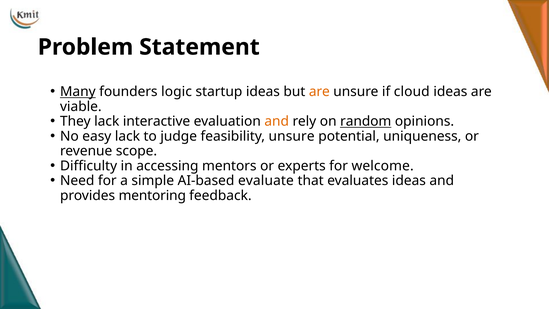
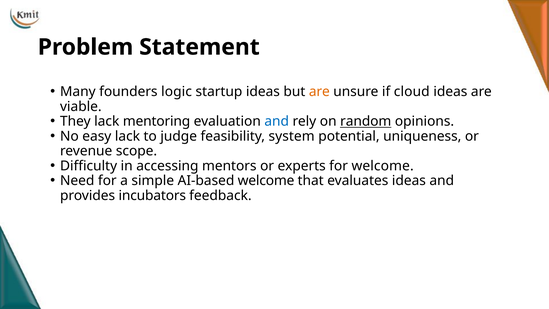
Many underline: present -> none
interactive: interactive -> mentoring
and at (277, 121) colour: orange -> blue
feasibility unsure: unsure -> system
AI-based evaluate: evaluate -> welcome
mentoring: mentoring -> incubators
